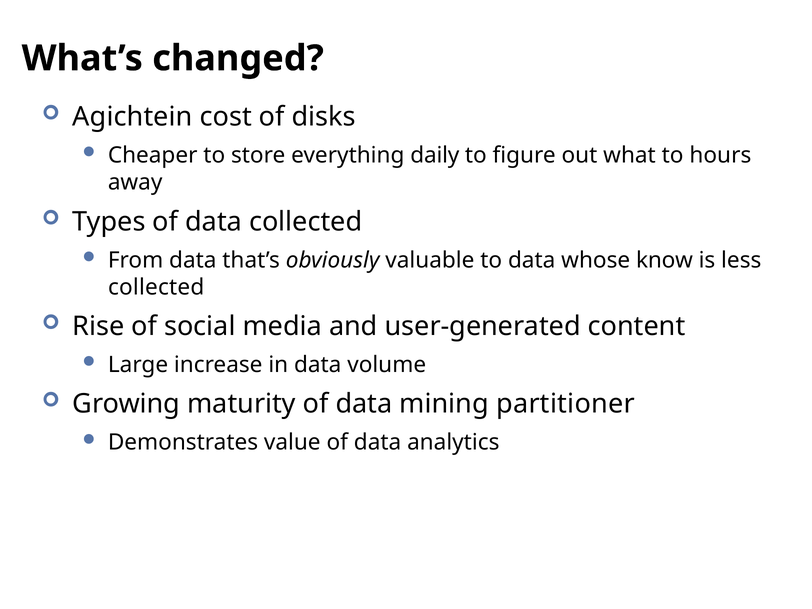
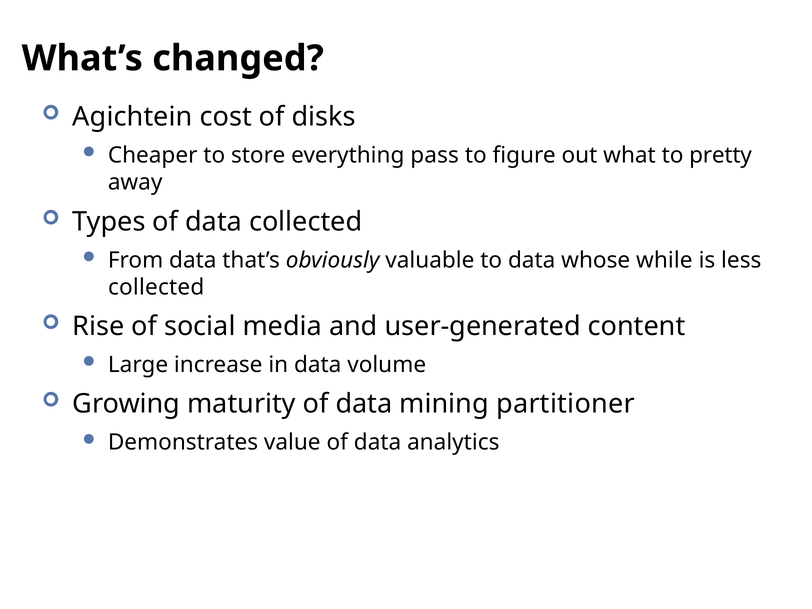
daily: daily -> pass
hours: hours -> pretty
know: know -> while
